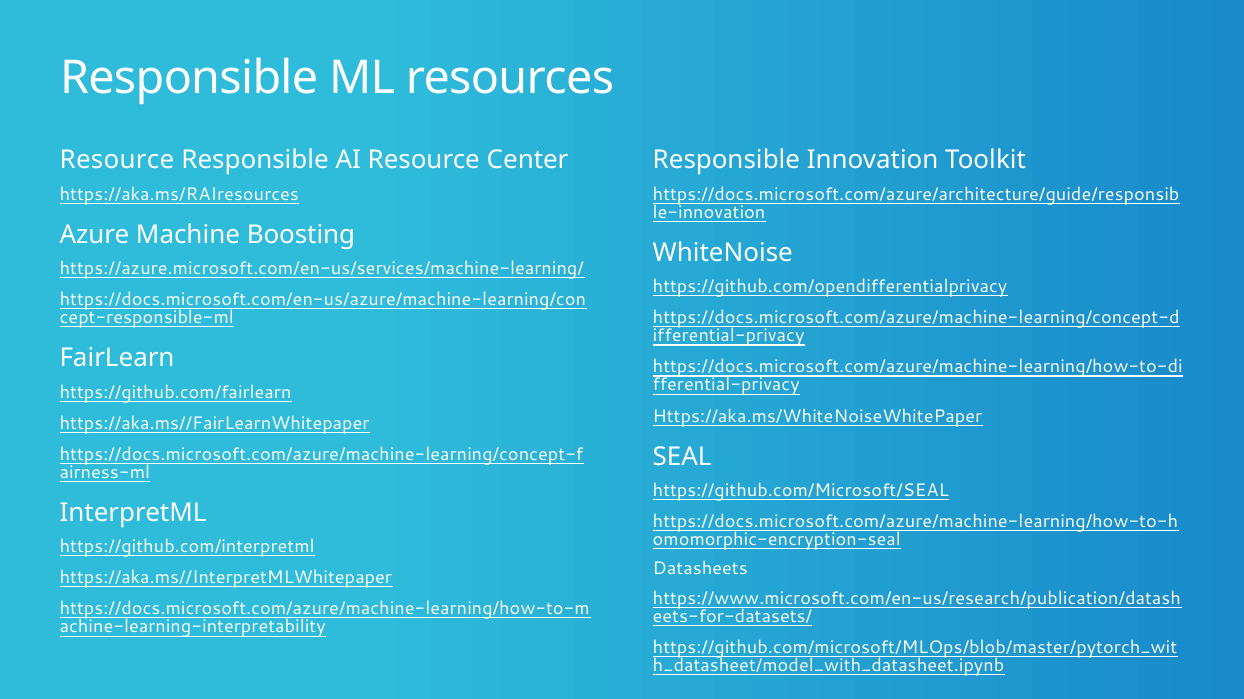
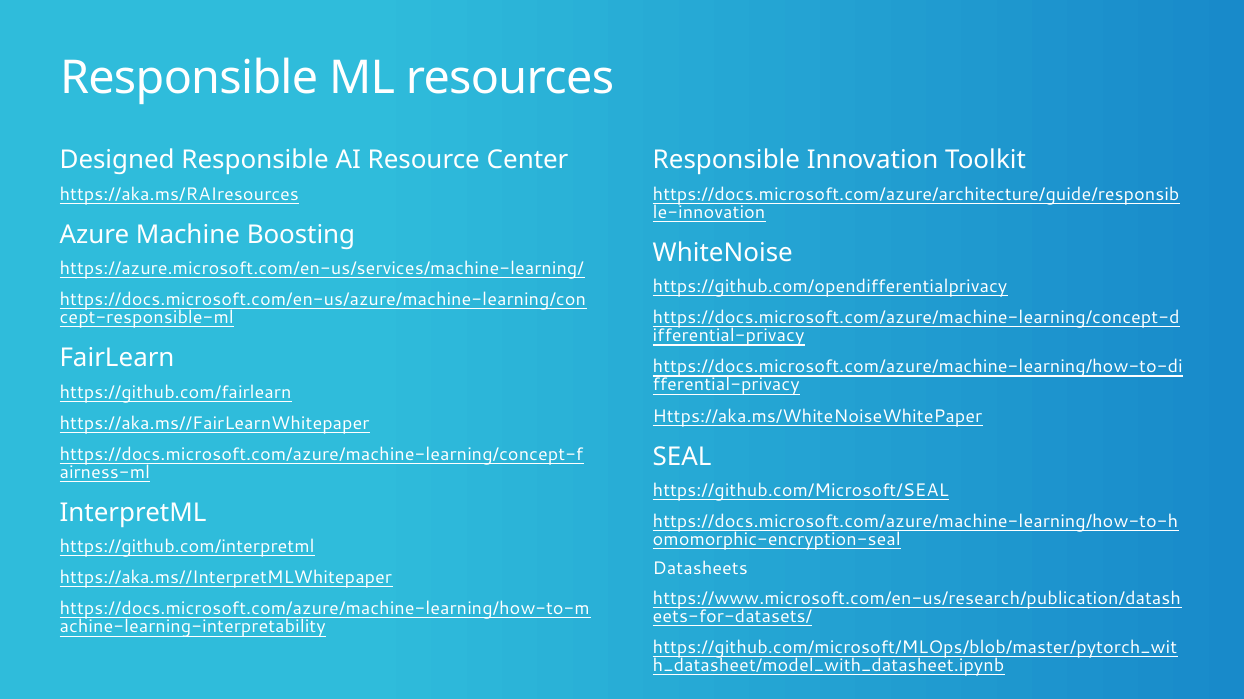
Resource at (117, 160): Resource -> Designed
